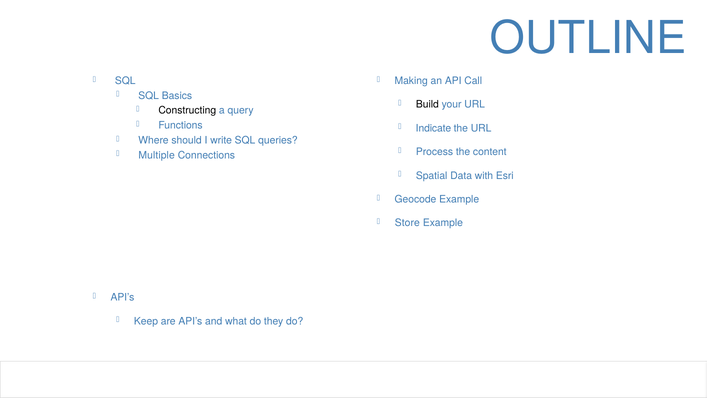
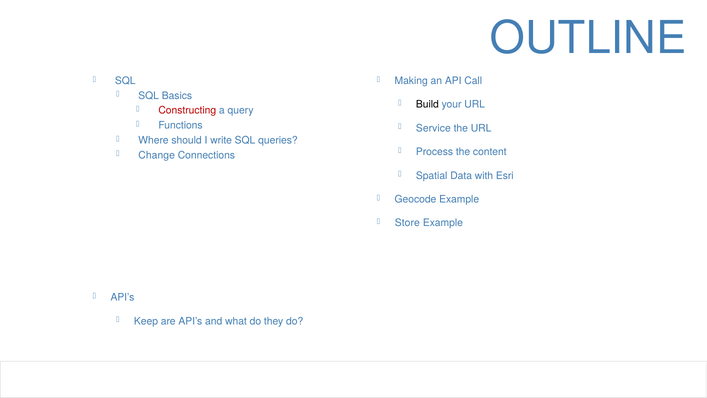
Constructing colour: black -> red
Indicate: Indicate -> Service
Multiple: Multiple -> Change
